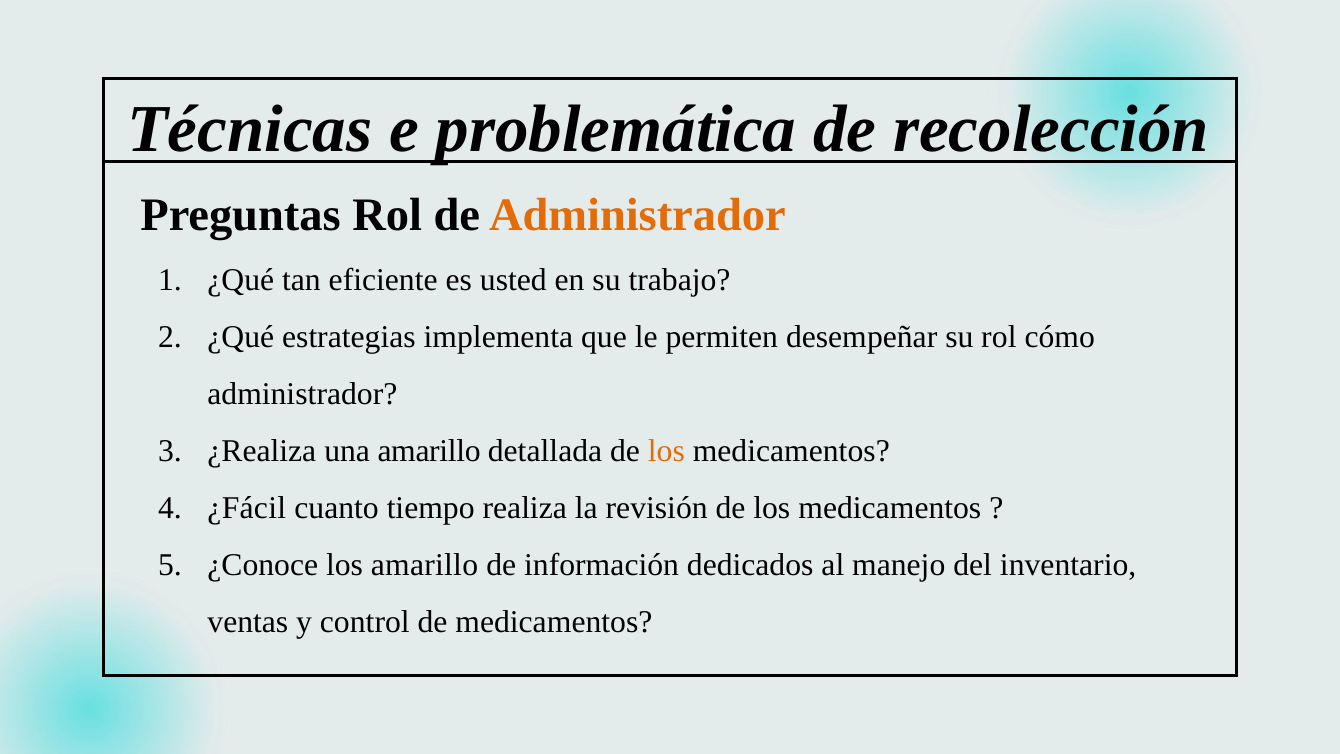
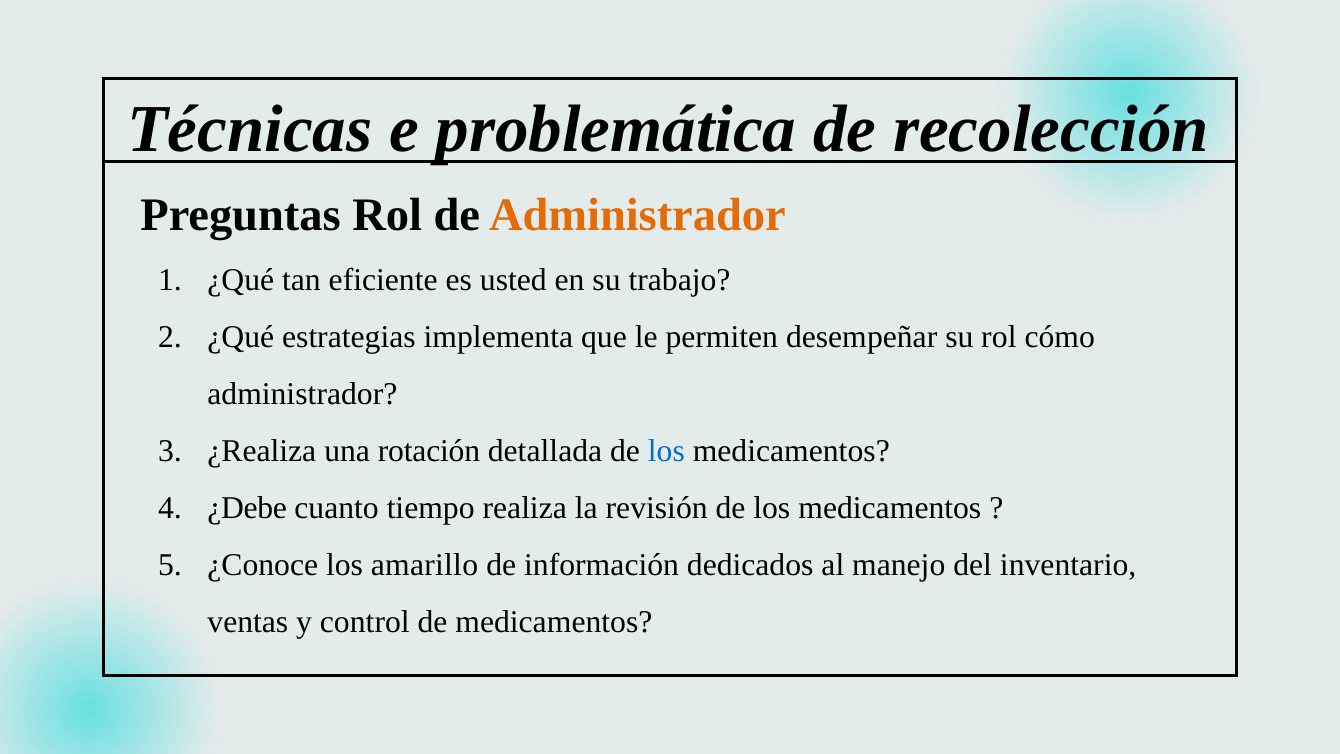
una amarillo: amarillo -> rotación
los at (666, 451) colour: orange -> blue
¿Fácil: ¿Fácil -> ¿Debe
